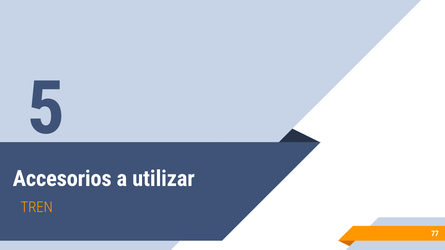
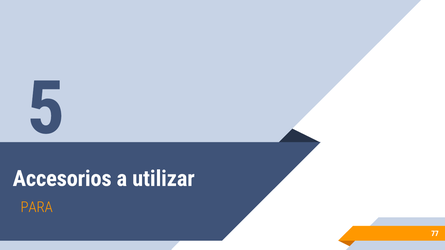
TREN: TREN -> PARA
